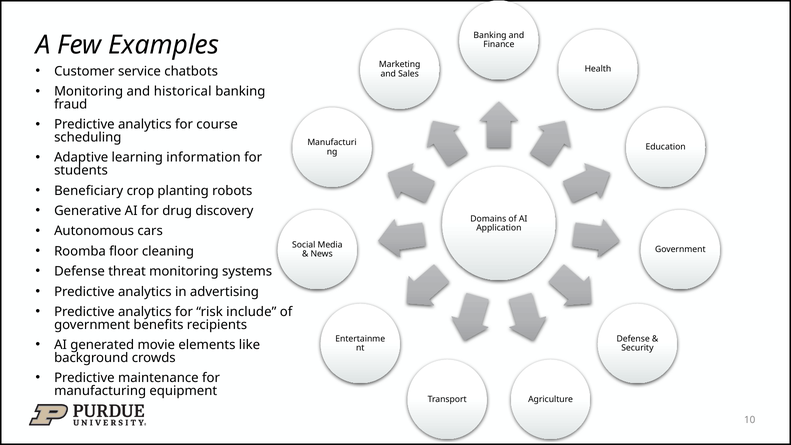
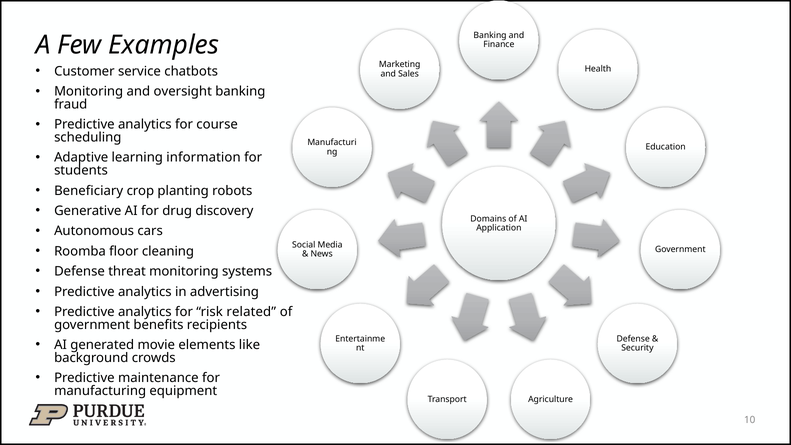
historical: historical -> oversight
include: include -> related
